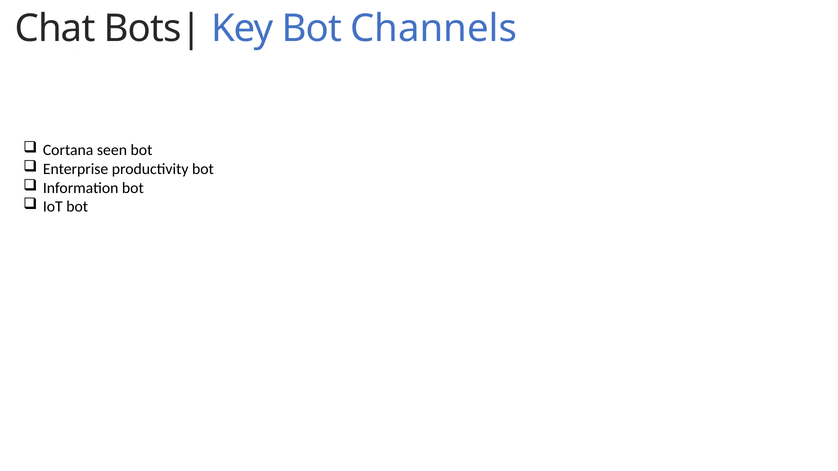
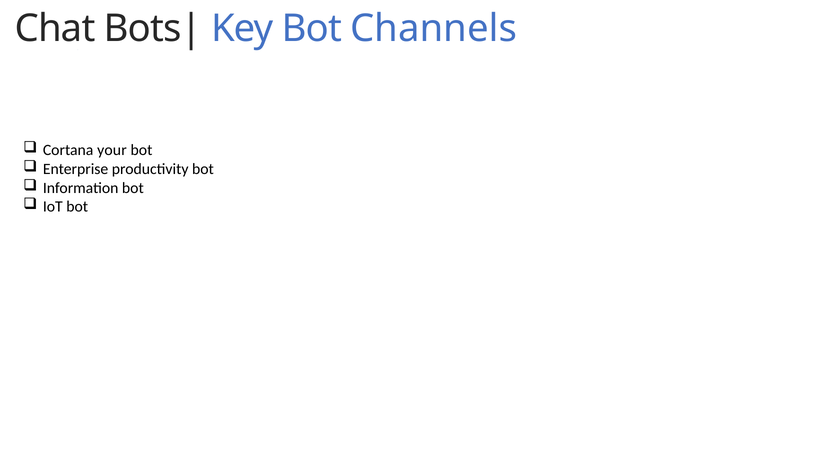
seen: seen -> your
